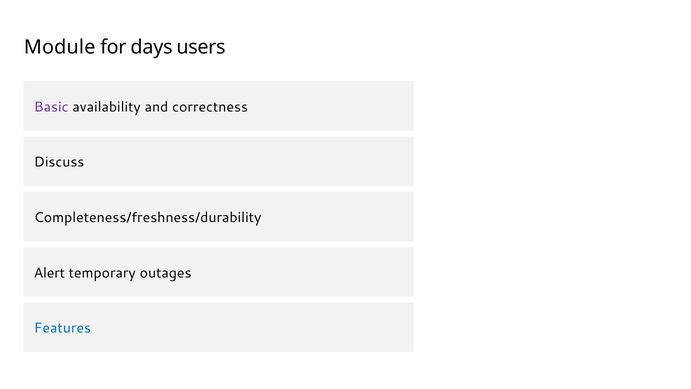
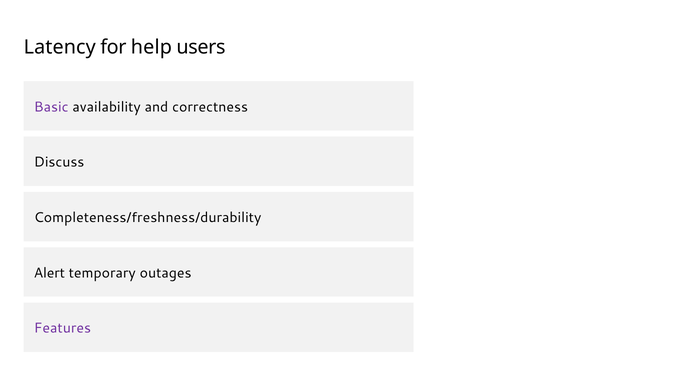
Module: Module -> Latency
days: days -> help
Features colour: blue -> purple
